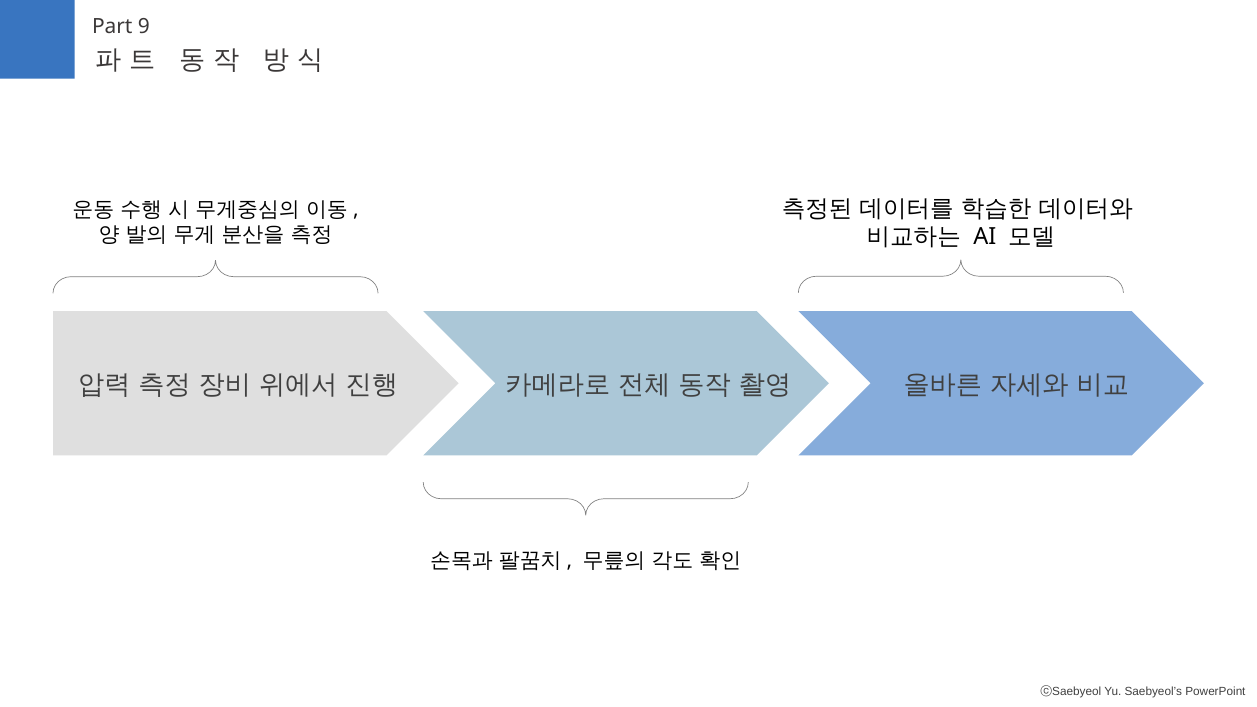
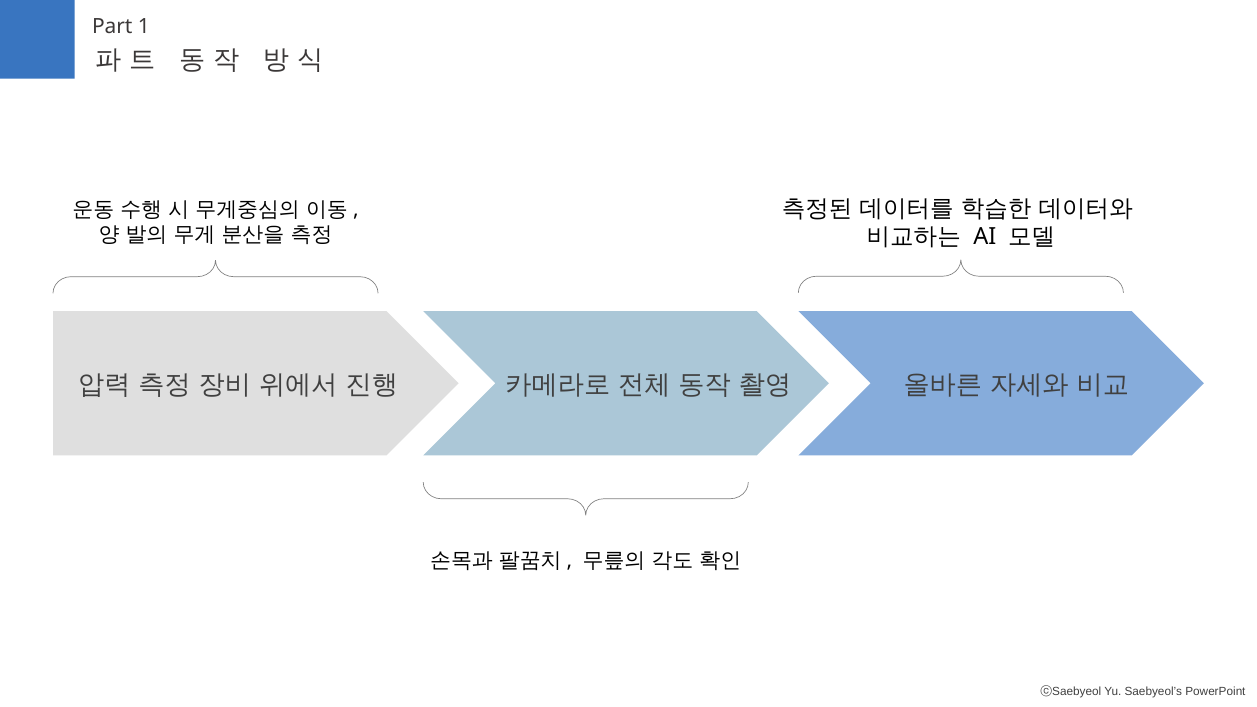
9: 9 -> 1
